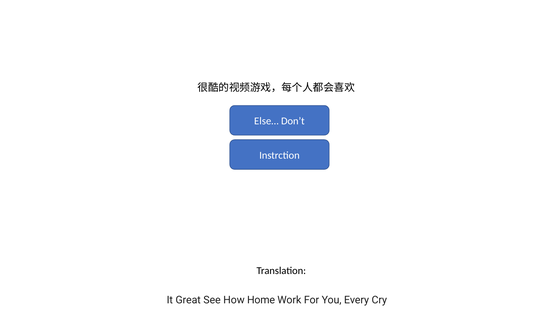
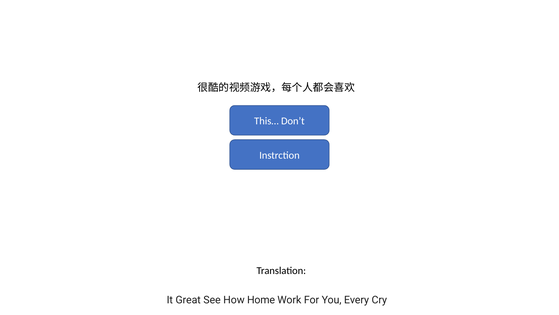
Else…: Else… -> This…
